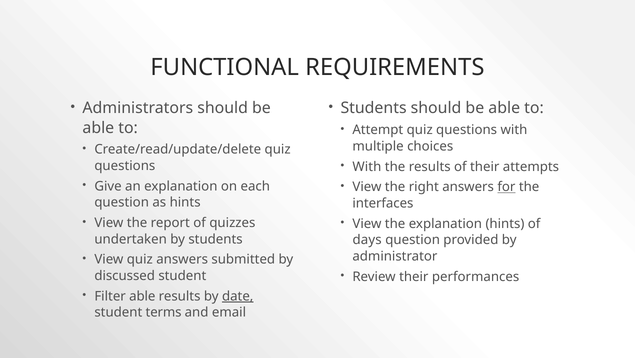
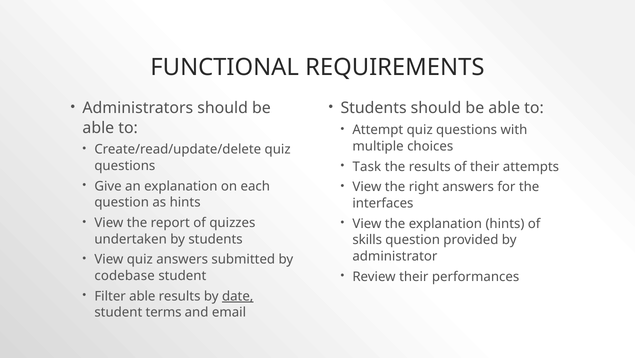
With at (367, 166): With -> Task
for underline: present -> none
days: days -> skills
discussed: discussed -> codebase
